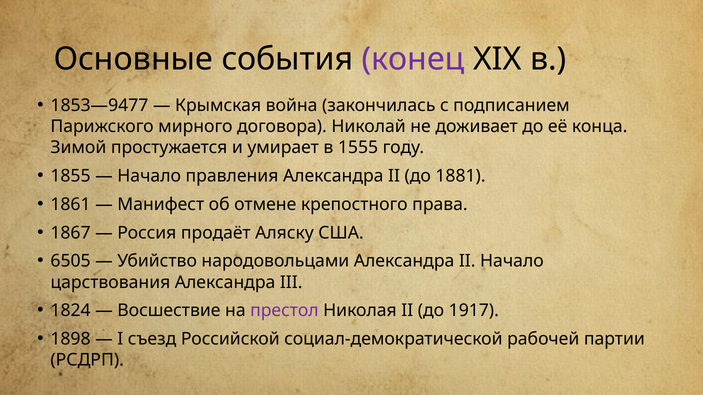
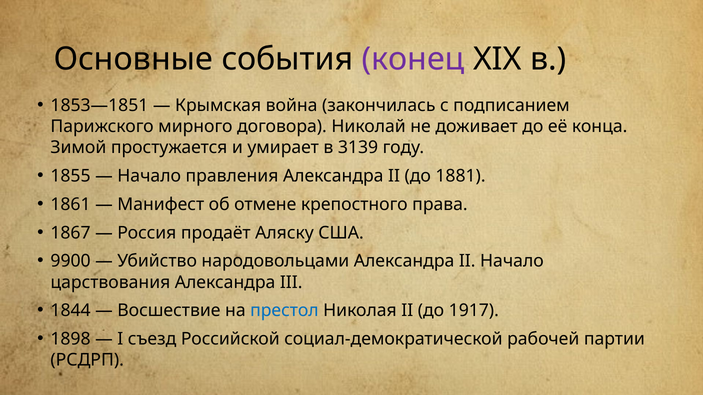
1853—9477: 1853—9477 -> 1853—1851
1555: 1555 -> 3139
6505: 6505 -> 9900
1824: 1824 -> 1844
престол colour: purple -> blue
